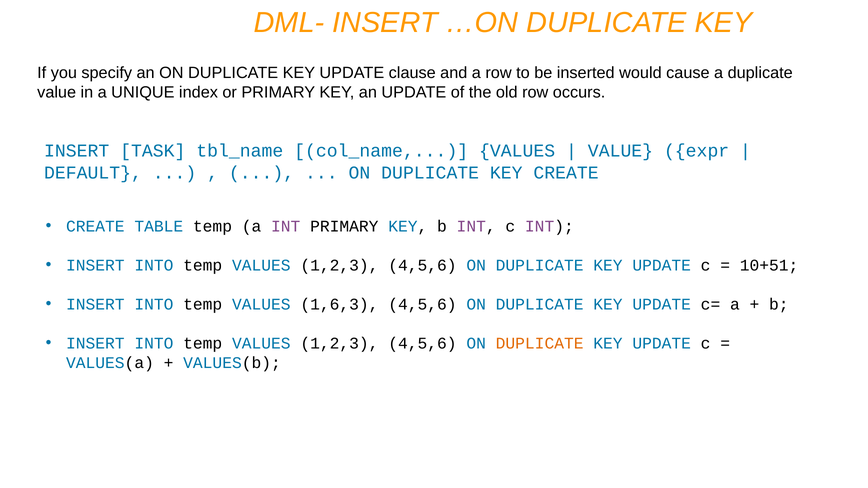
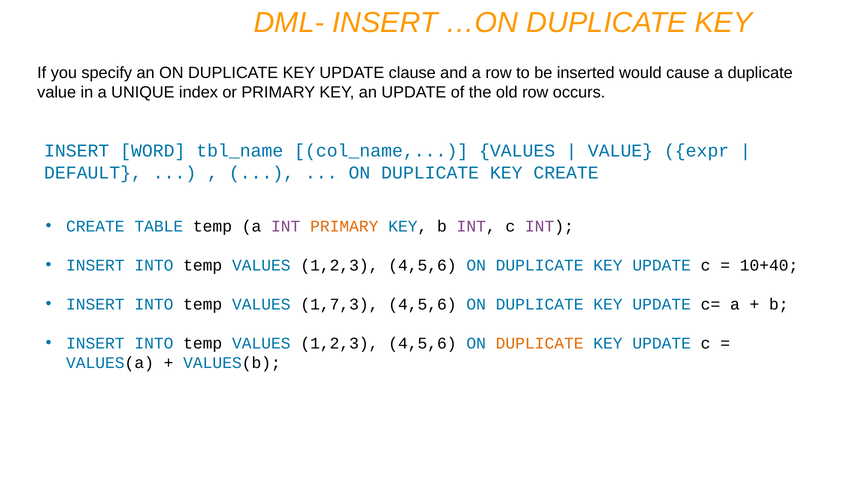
TASK: TASK -> WORD
PRIMARY at (344, 226) colour: black -> orange
10+51: 10+51 -> 10+40
1,6,3: 1,6,3 -> 1,7,3
